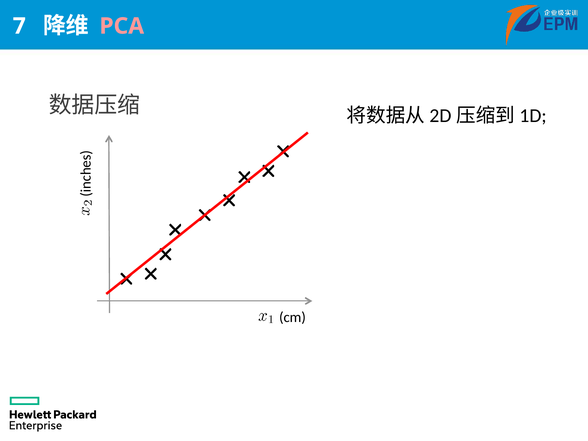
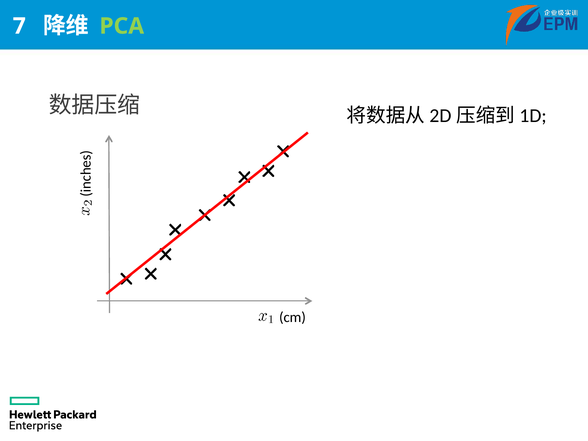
PCA colour: pink -> light green
